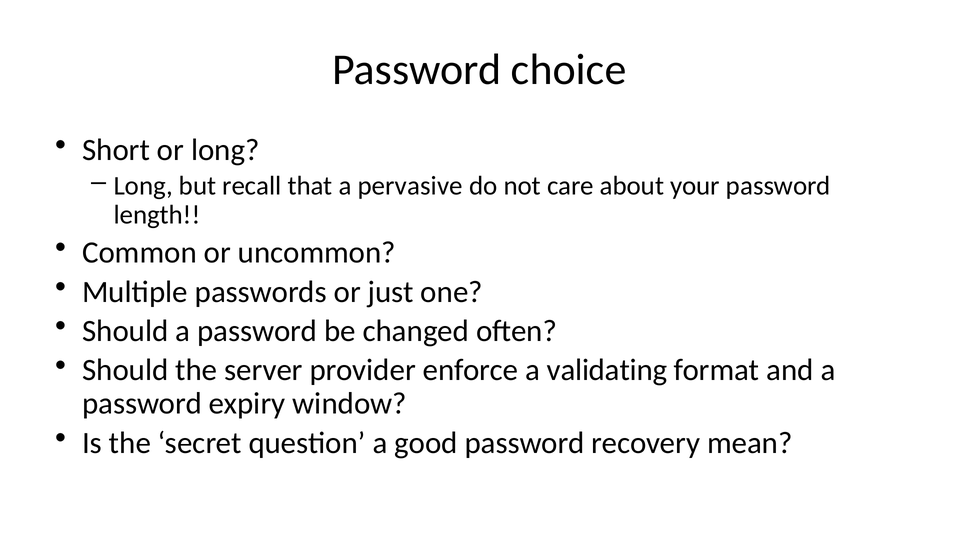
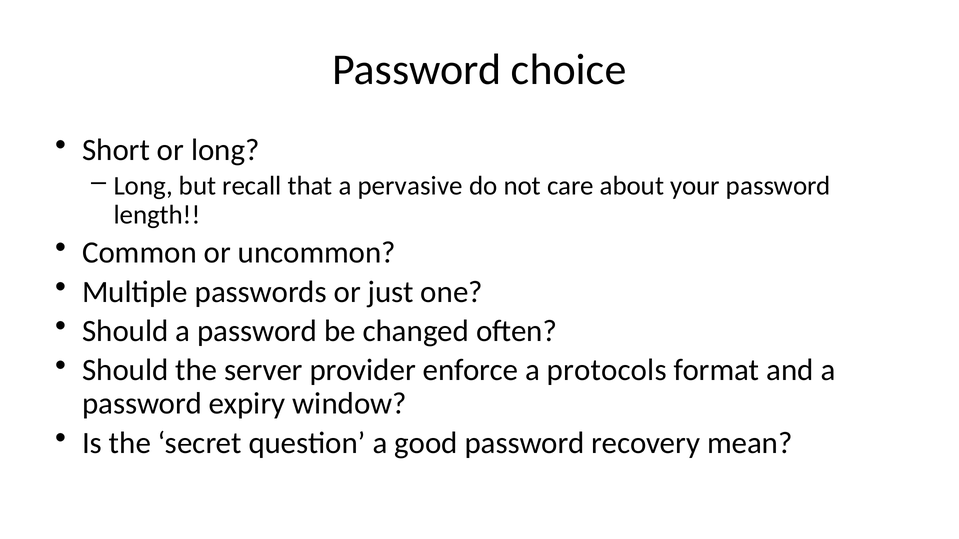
validating: validating -> protocols
